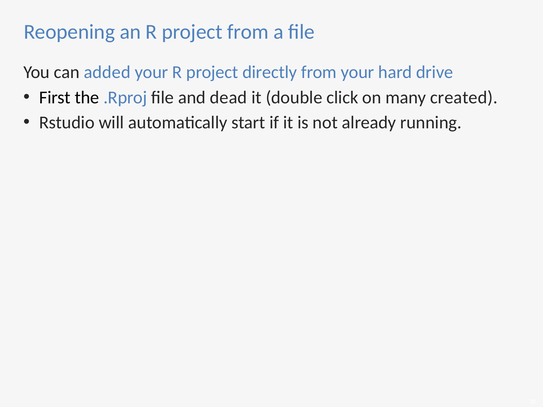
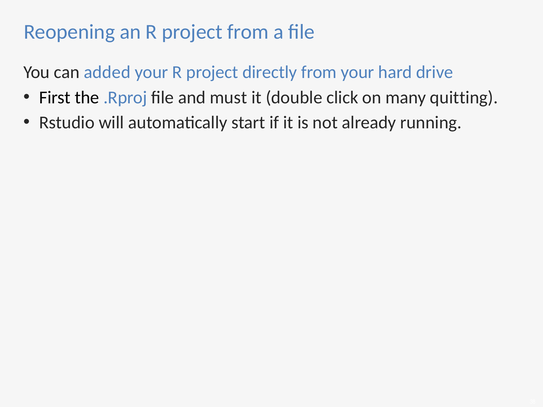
dead: dead -> must
created: created -> quitting
